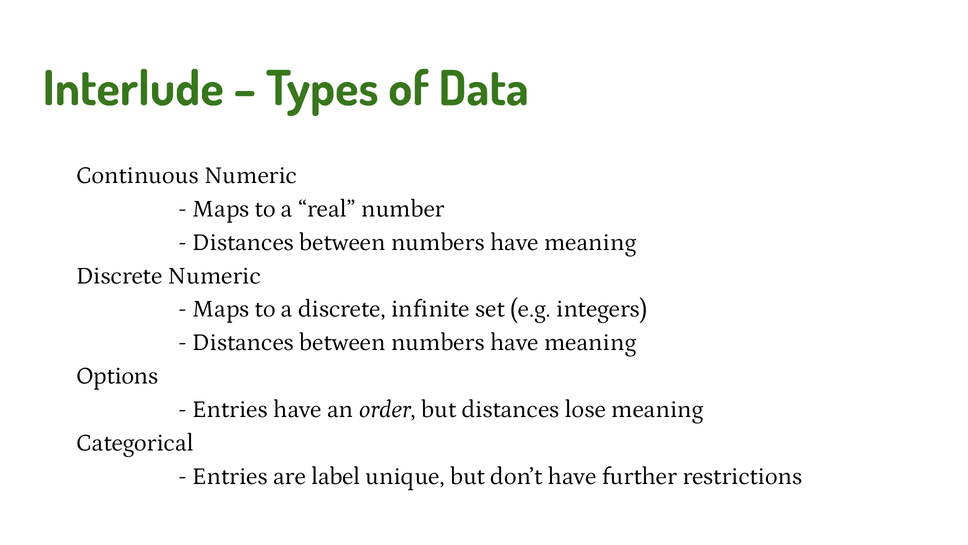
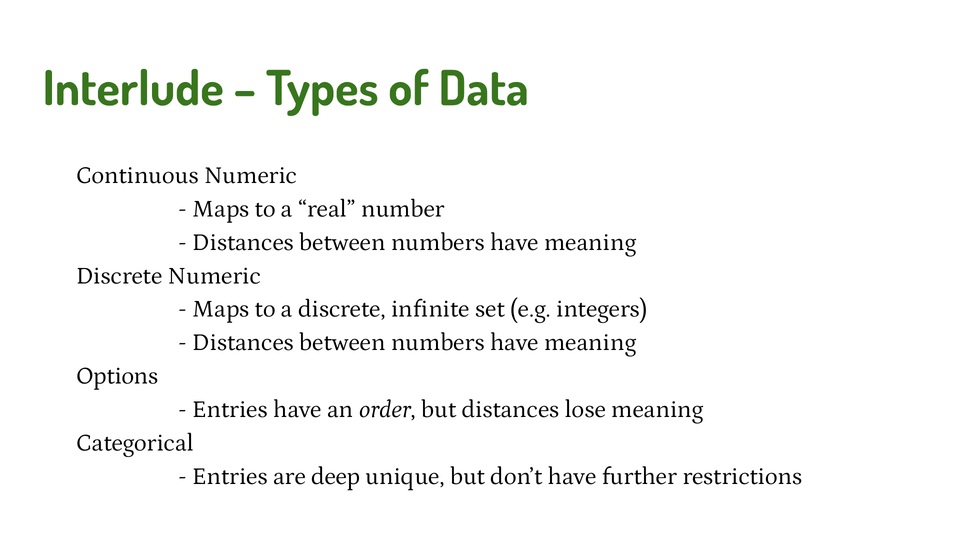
label: label -> deep
